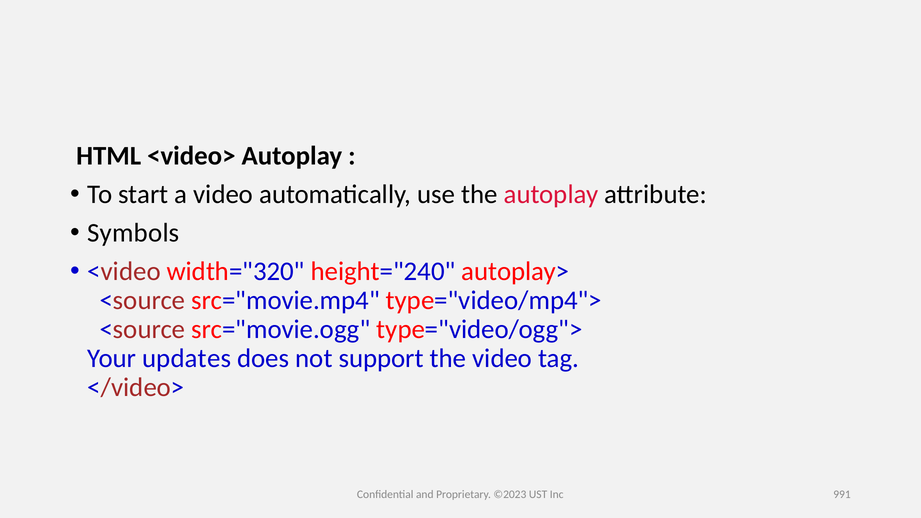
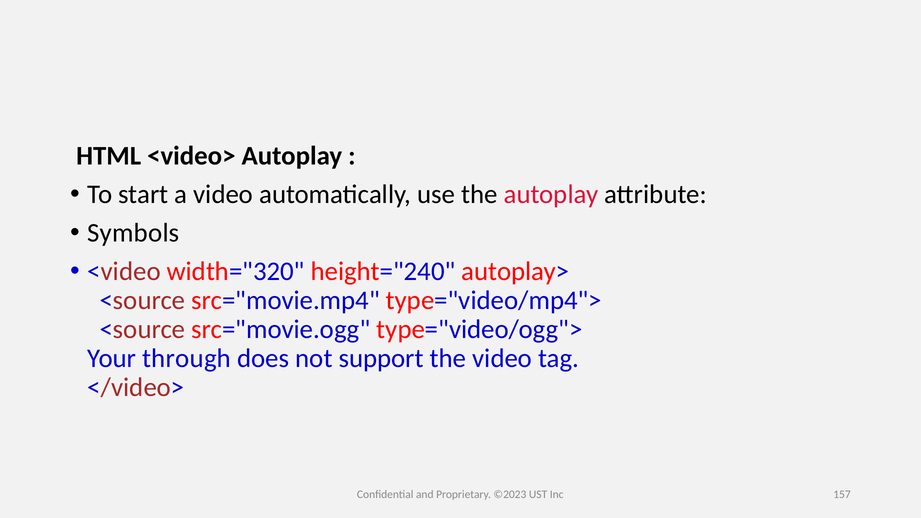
updates: updates -> through
991: 991 -> 157
